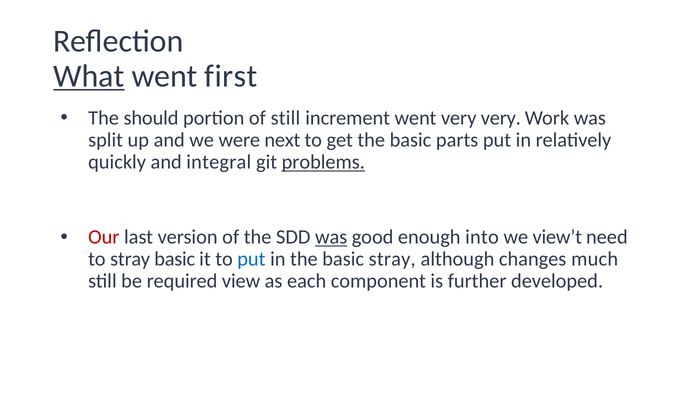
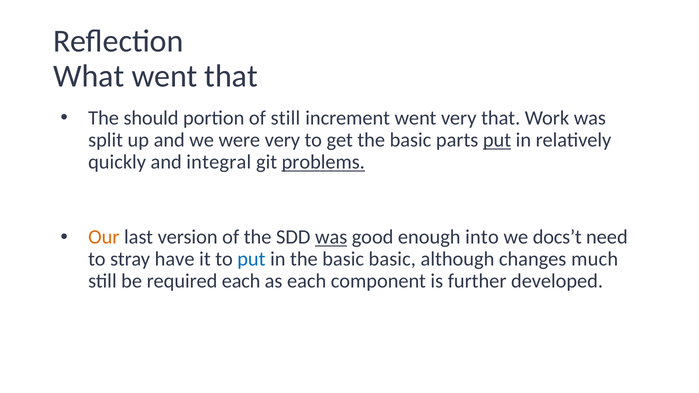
What underline: present -> none
went first: first -> that
very very: very -> that
were next: next -> very
put at (497, 140) underline: none -> present
Our colour: red -> orange
view’t: view’t -> docs’t
stray basic: basic -> have
basic stray: stray -> basic
required view: view -> each
